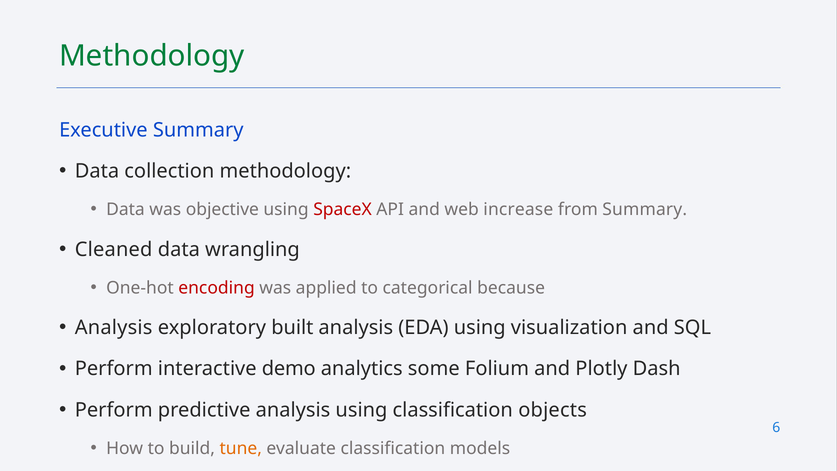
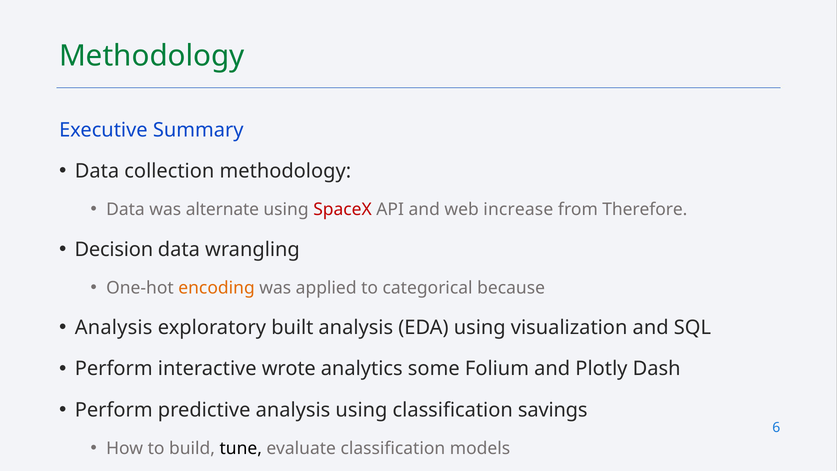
objective: objective -> alternate
from Summary: Summary -> Therefore
Cleaned: Cleaned -> Decision
encoding colour: red -> orange
demo: demo -> wrote
objects: objects -> savings
tune colour: orange -> black
